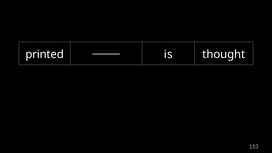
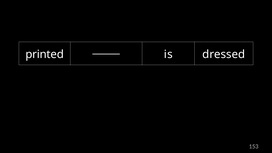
thought: thought -> dressed
